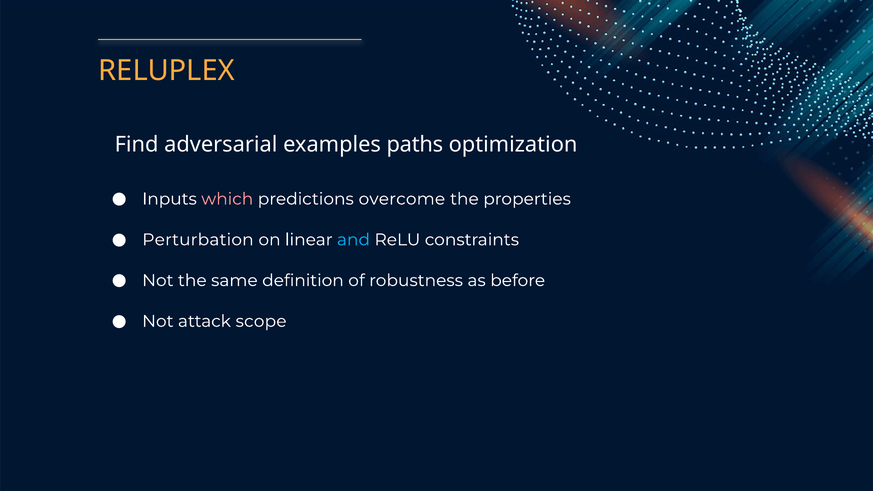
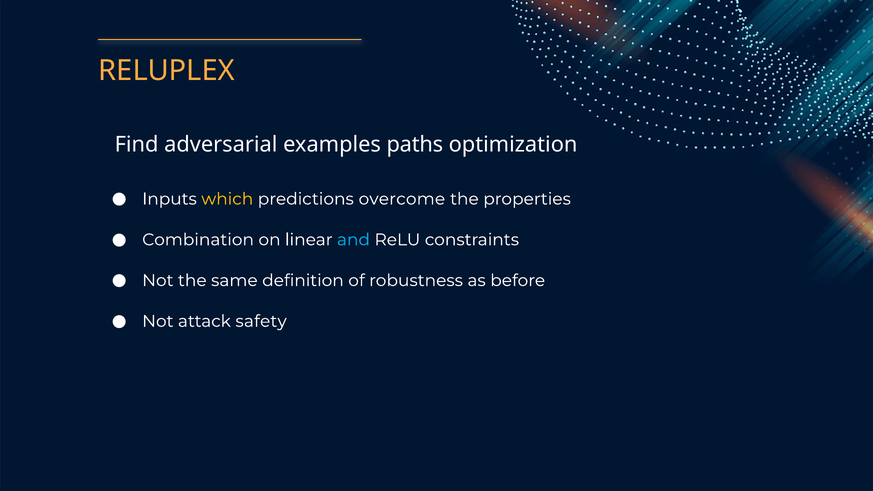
which colour: pink -> yellow
Perturbation: Perturbation -> Combination
scope: scope -> safety
